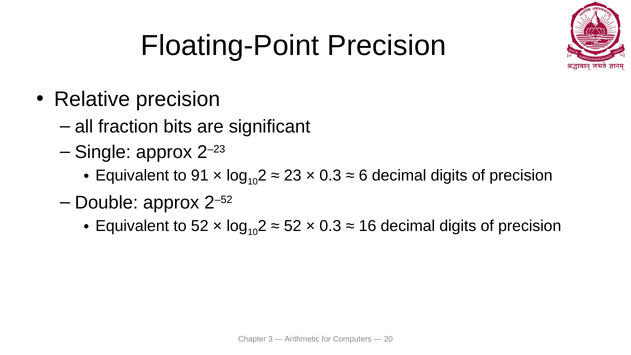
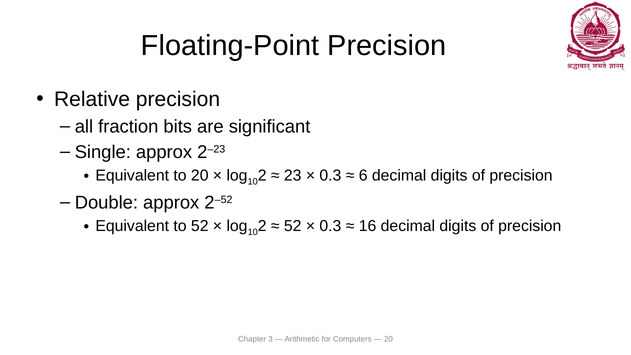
to 91: 91 -> 20
